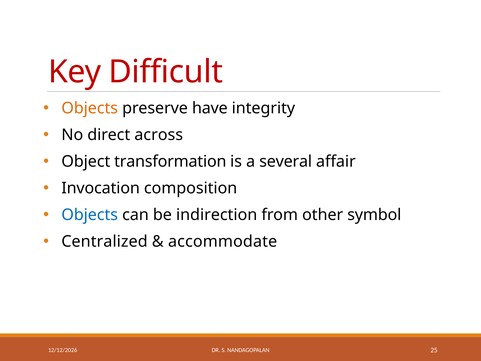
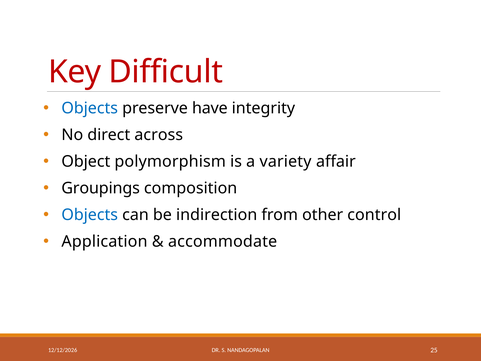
Objects at (90, 108) colour: orange -> blue
transformation: transformation -> polymorphism
several: several -> variety
Invocation: Invocation -> Groupings
symbol: symbol -> control
Centralized: Centralized -> Application
